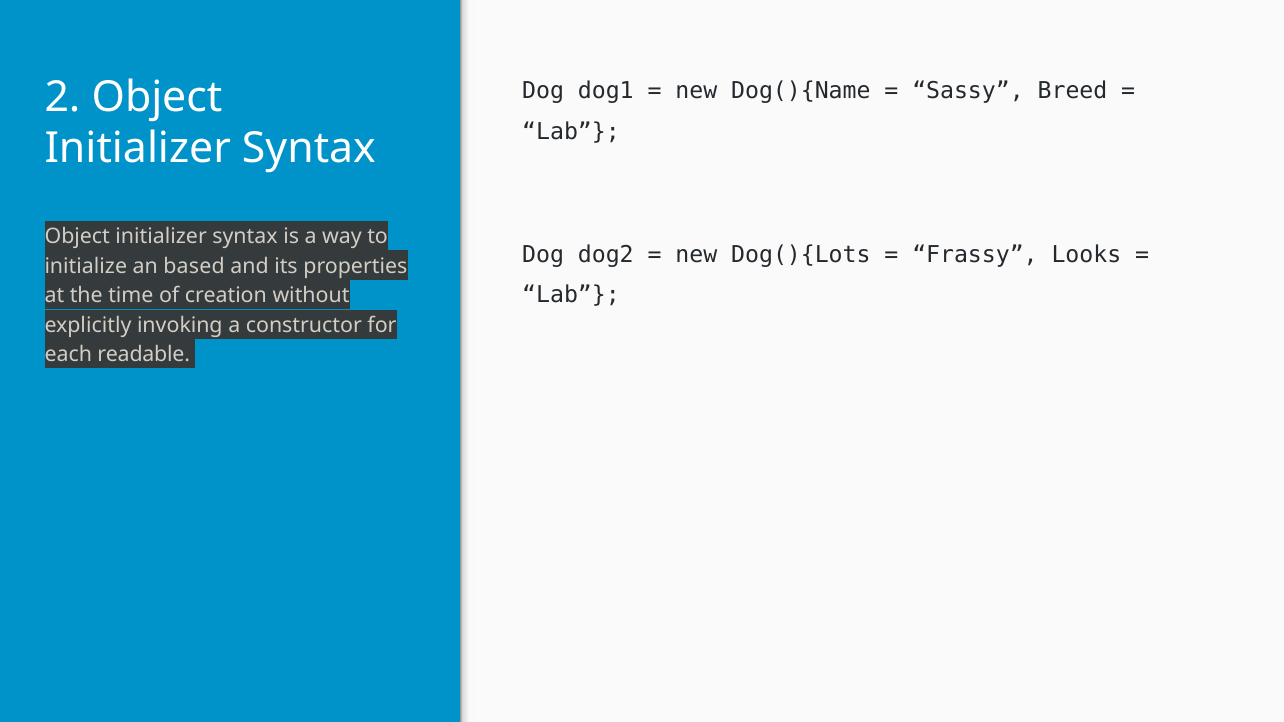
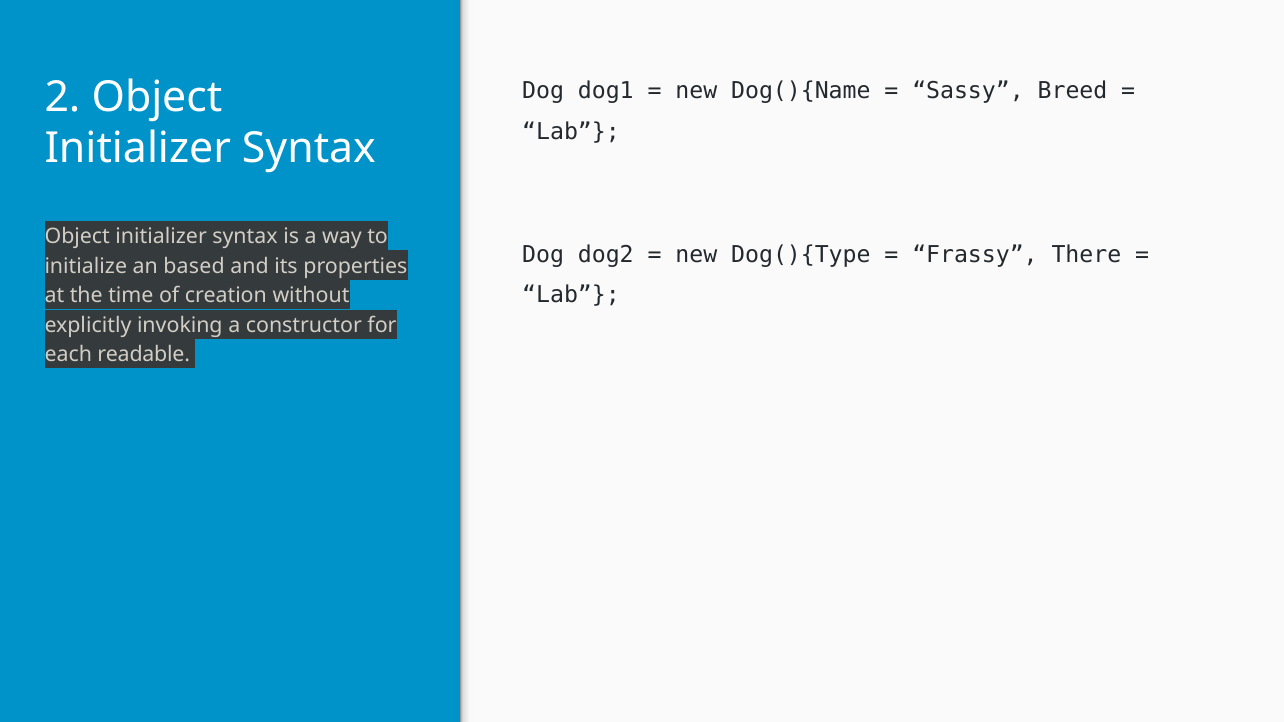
Dog(){Lots: Dog(){Lots -> Dog(){Type
Looks: Looks -> There
